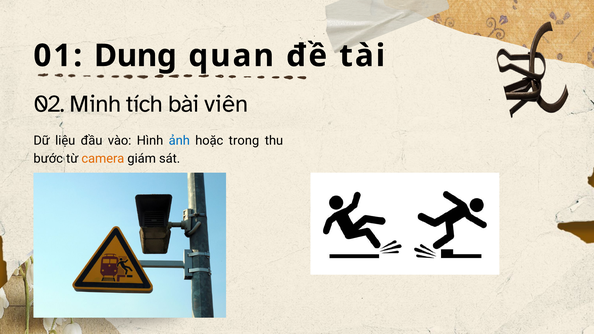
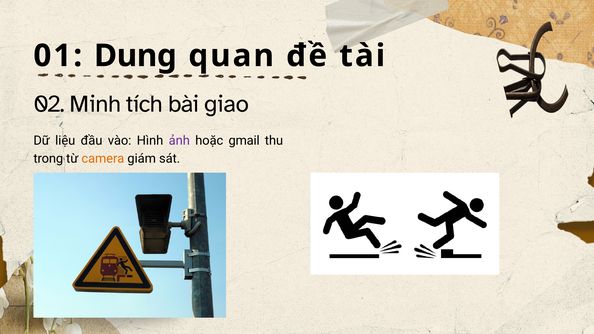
viền: viền -> giao
ảnh colour: blue -> purple
trong: trong -> gmail
bước: bước -> trong
